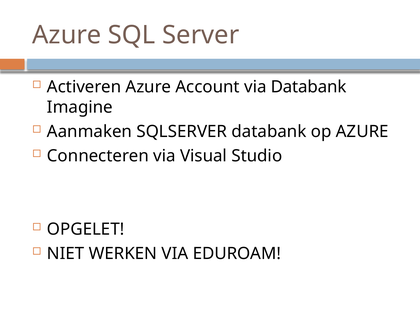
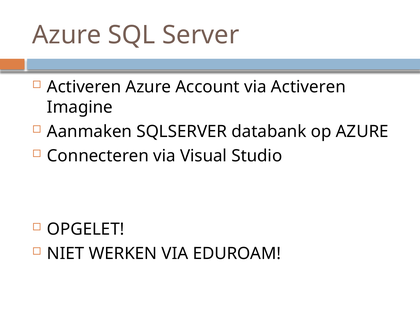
via Databank: Databank -> Activeren
